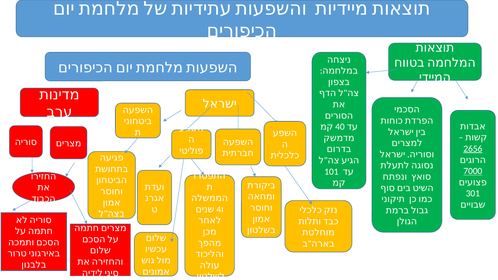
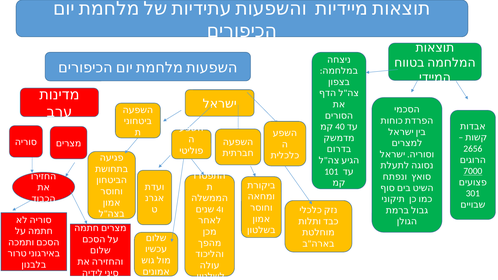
2656 underline: present -> none
